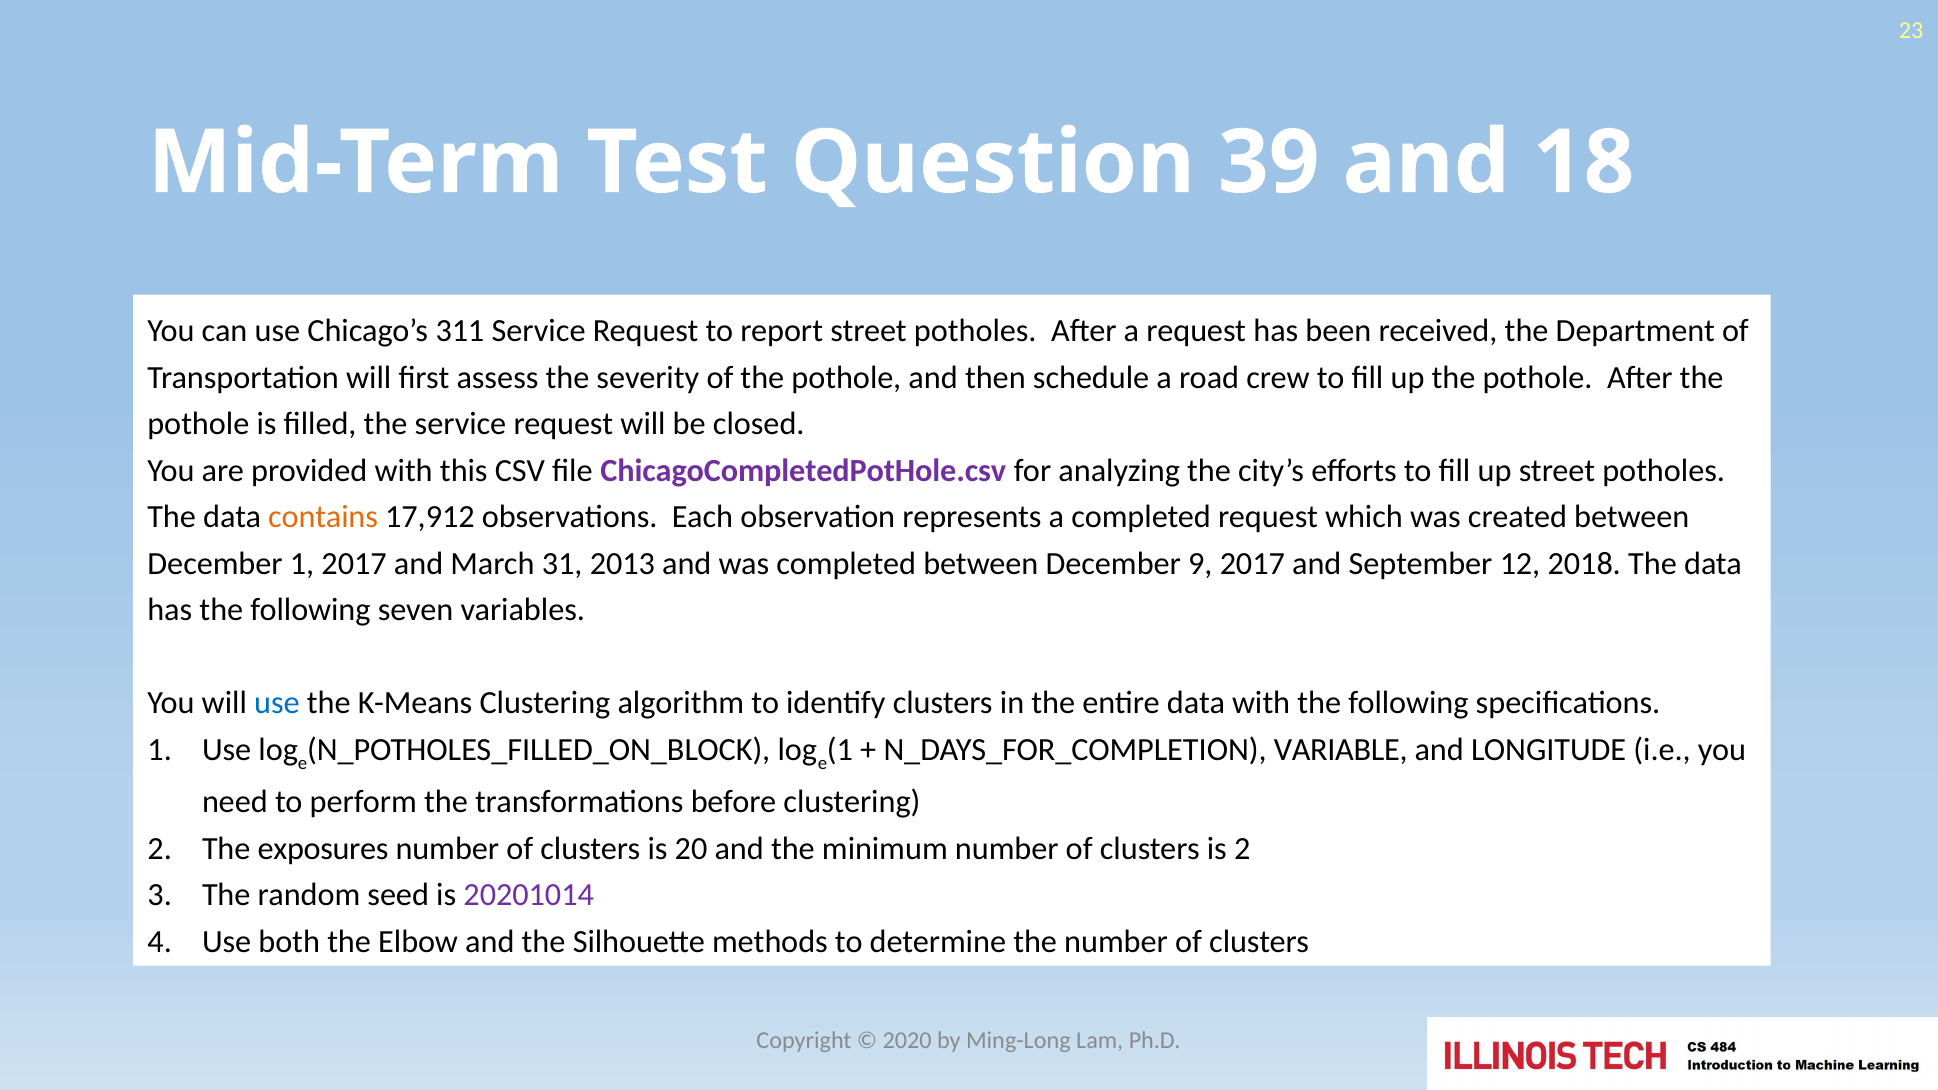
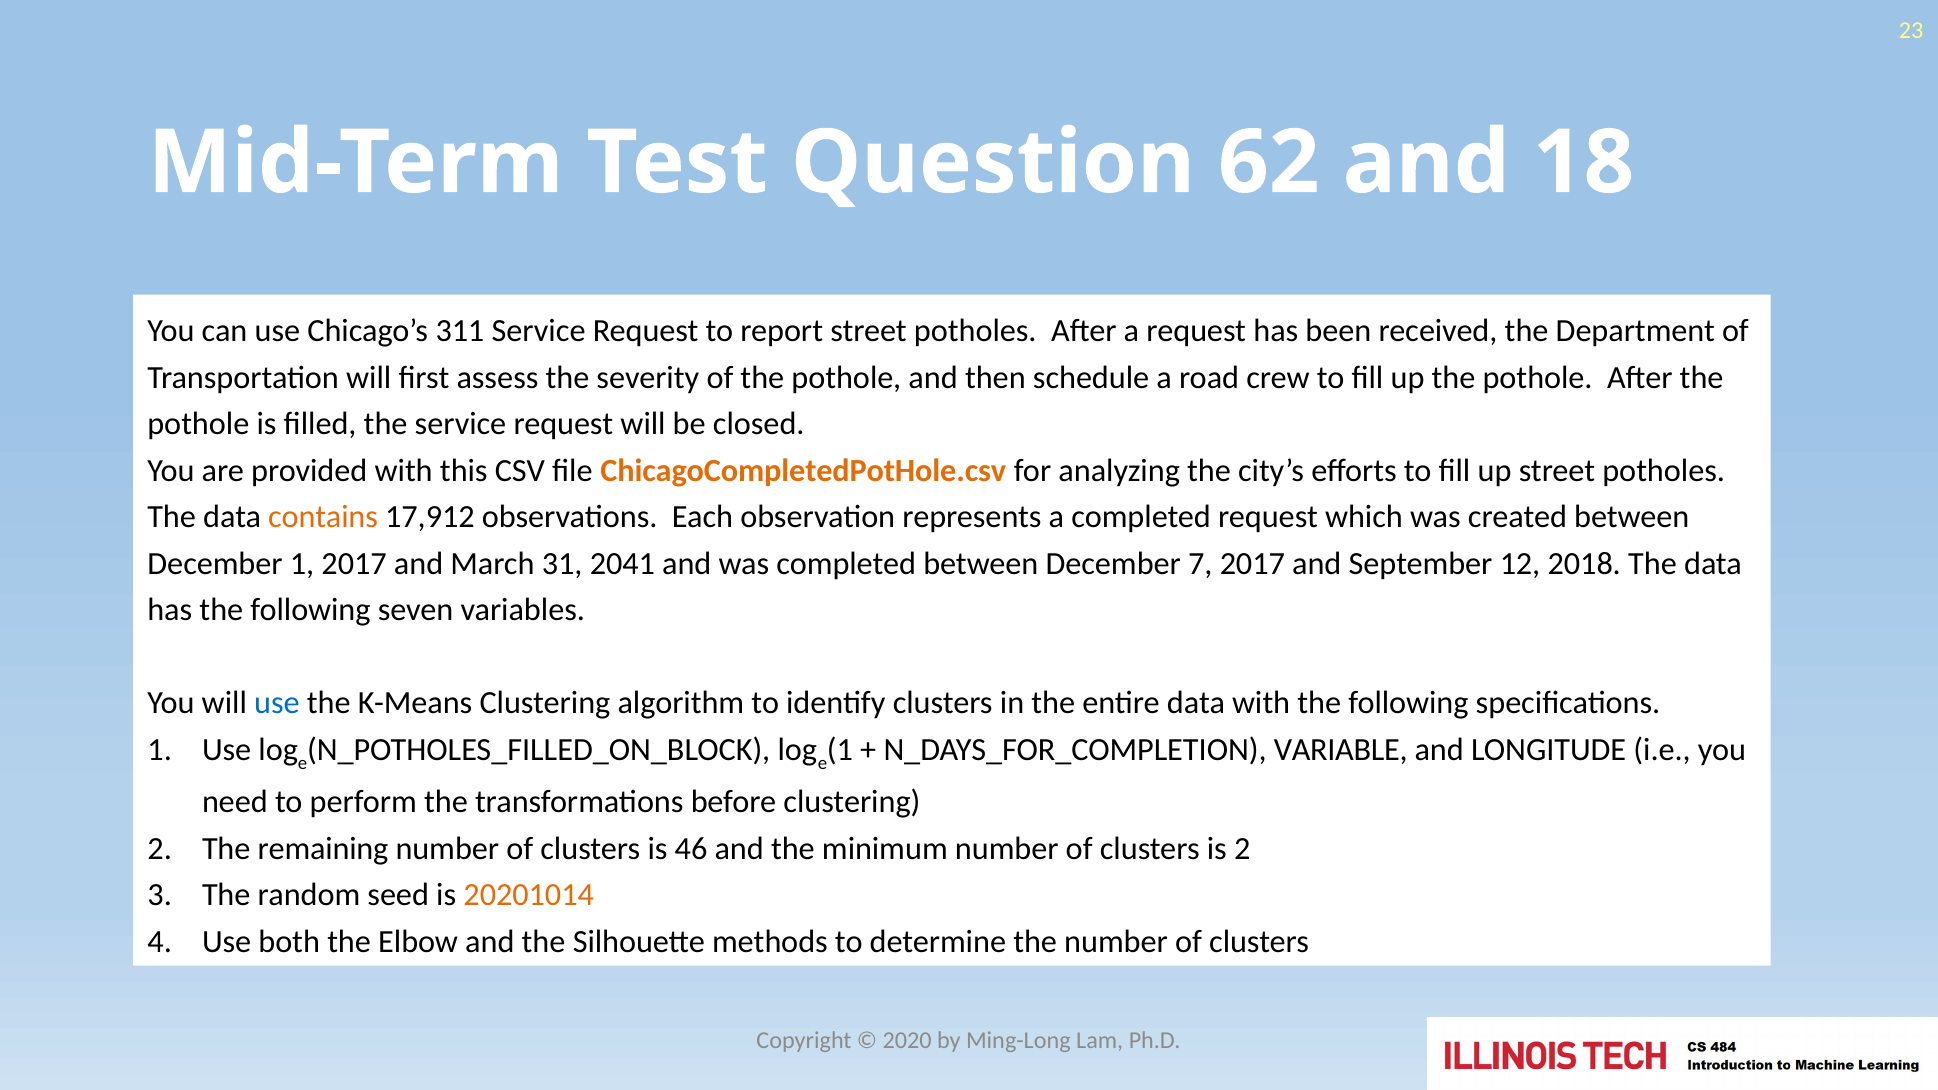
39: 39 -> 62
ChicagoCompletedPotHole.csv colour: purple -> orange
2013: 2013 -> 2041
9: 9 -> 7
exposures: exposures -> remaining
20: 20 -> 46
20201014 colour: purple -> orange
